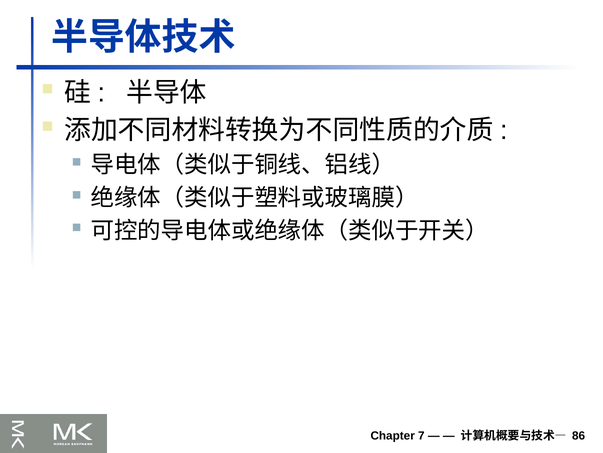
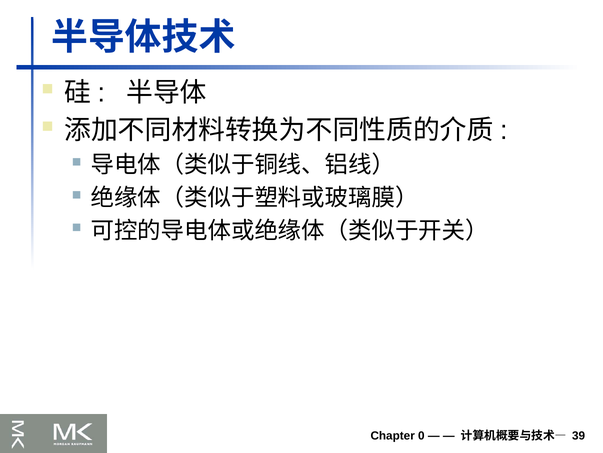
7: 7 -> 0
86: 86 -> 39
